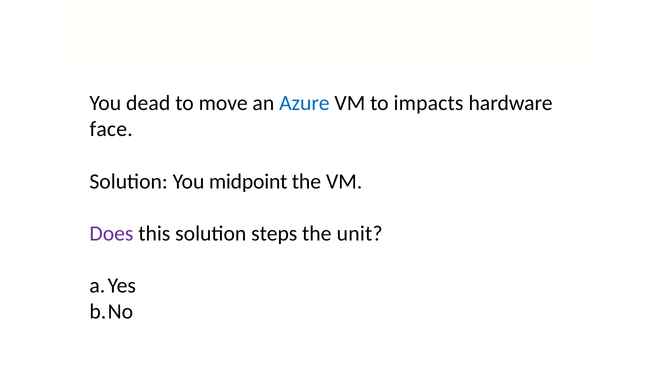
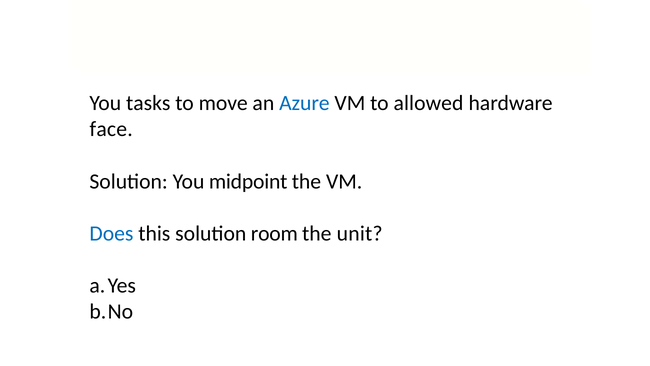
dead: dead -> tasks
impacts: impacts -> allowed
Does colour: purple -> blue
steps: steps -> room
